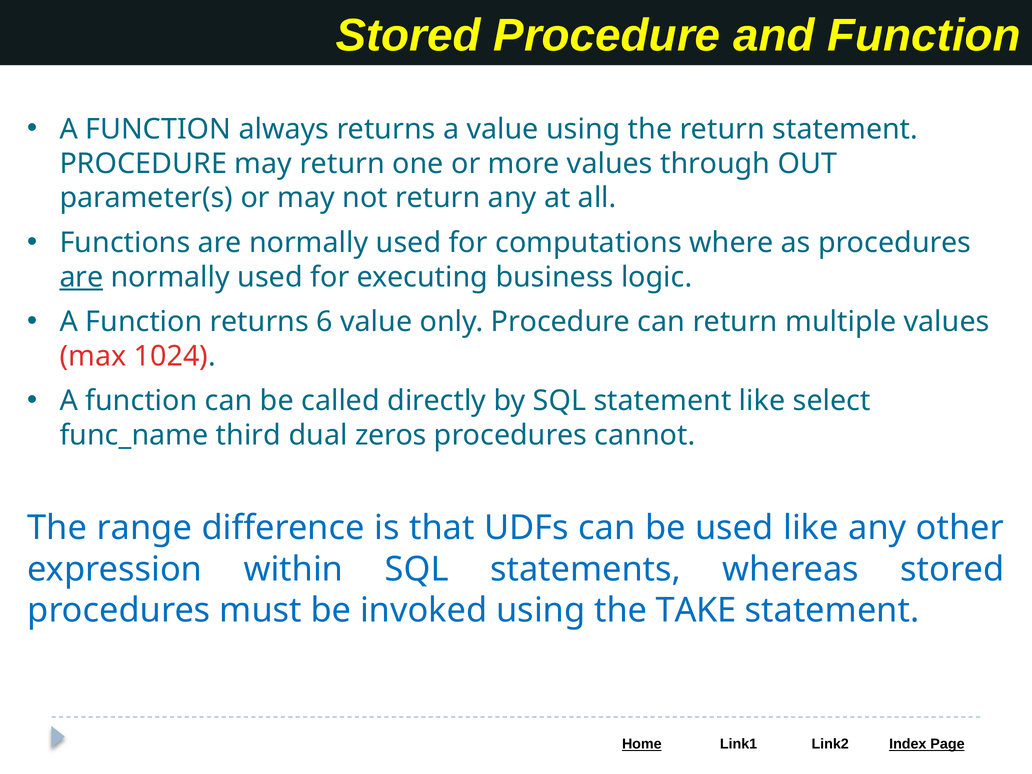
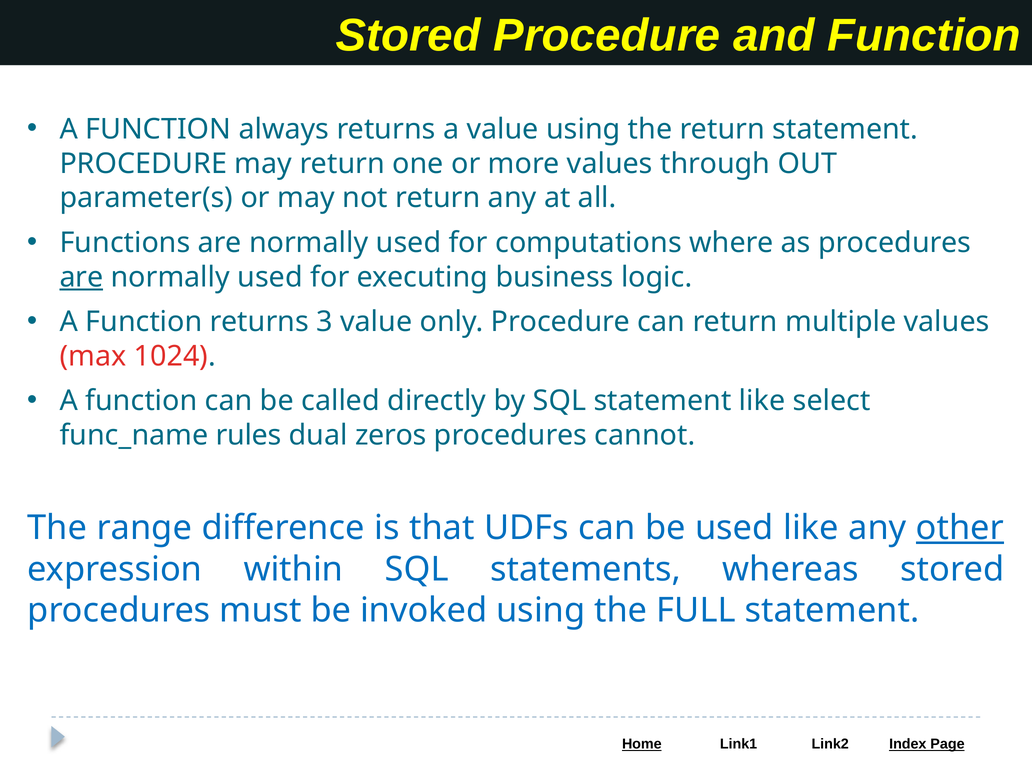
6: 6 -> 3
third: third -> rules
other underline: none -> present
TAKE: TAKE -> FULL
